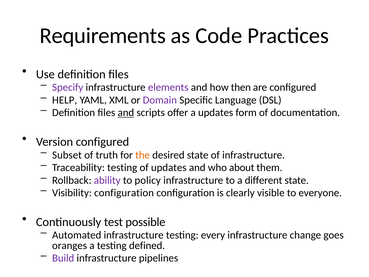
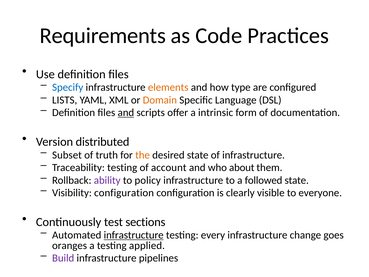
Specify colour: purple -> blue
elements colour: purple -> orange
then: then -> type
HELP: HELP -> LISTS
Domain colour: purple -> orange
a updates: updates -> intrinsic
Version configured: configured -> distributed
of updates: updates -> account
different: different -> followed
possible: possible -> sections
infrastructure at (134, 235) underline: none -> present
defined: defined -> applied
